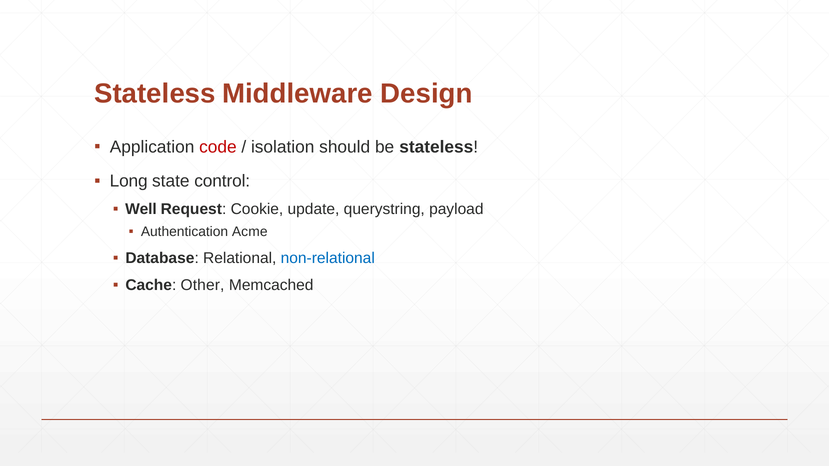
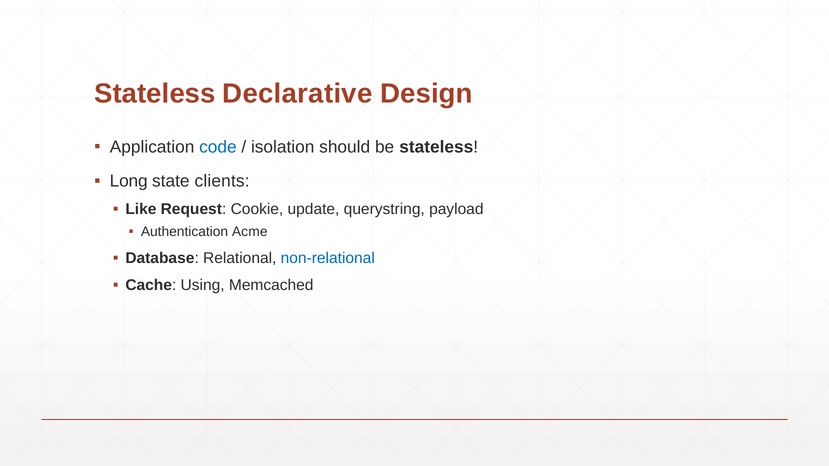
Middleware: Middleware -> Declarative
code colour: red -> blue
control: control -> clients
Well: Well -> Like
Other: Other -> Using
